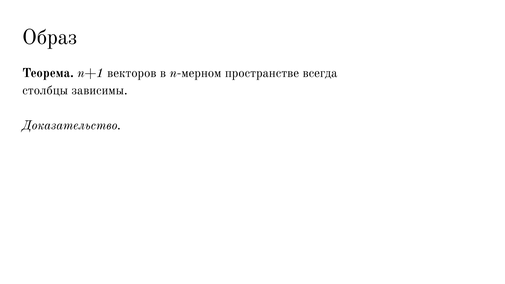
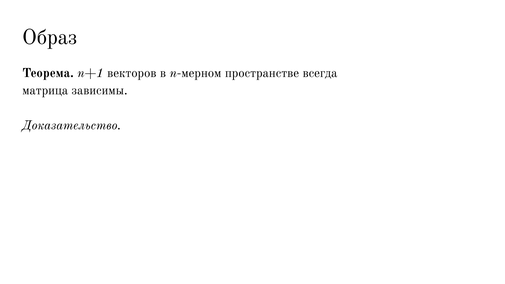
столбцы: столбцы -> матрица
